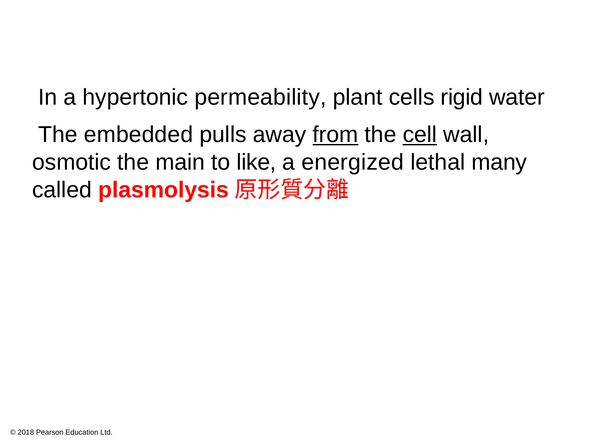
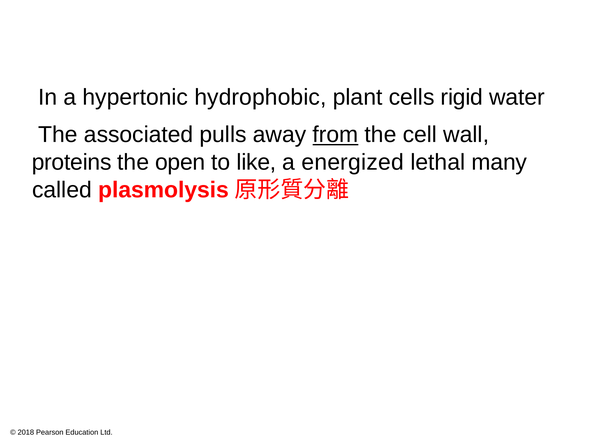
permeability: permeability -> hydrophobic
embedded: embedded -> associated
cell underline: present -> none
osmotic: osmotic -> proteins
main: main -> open
